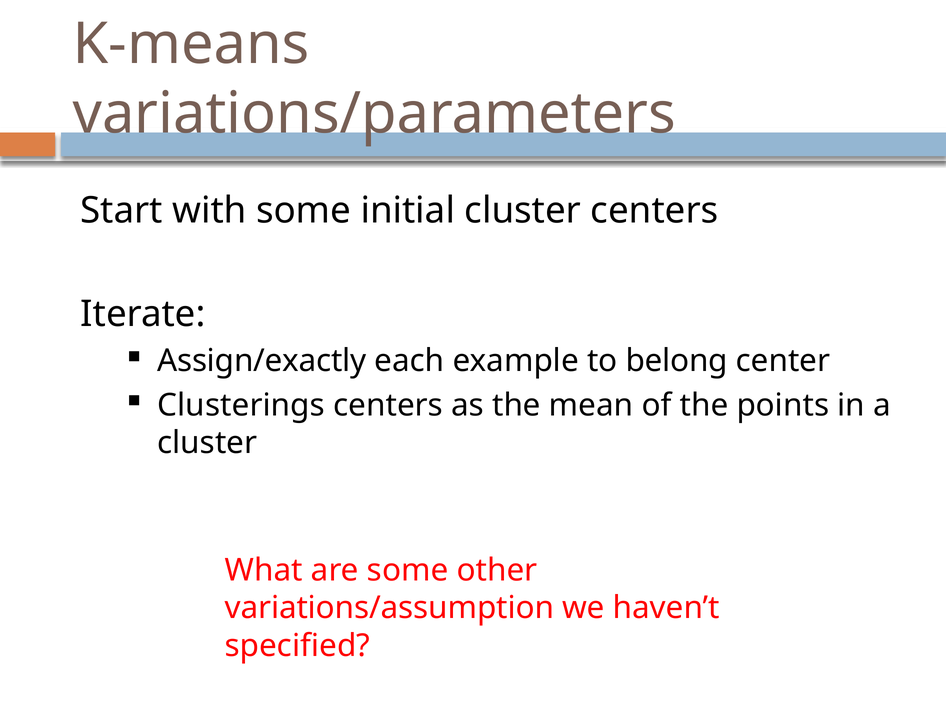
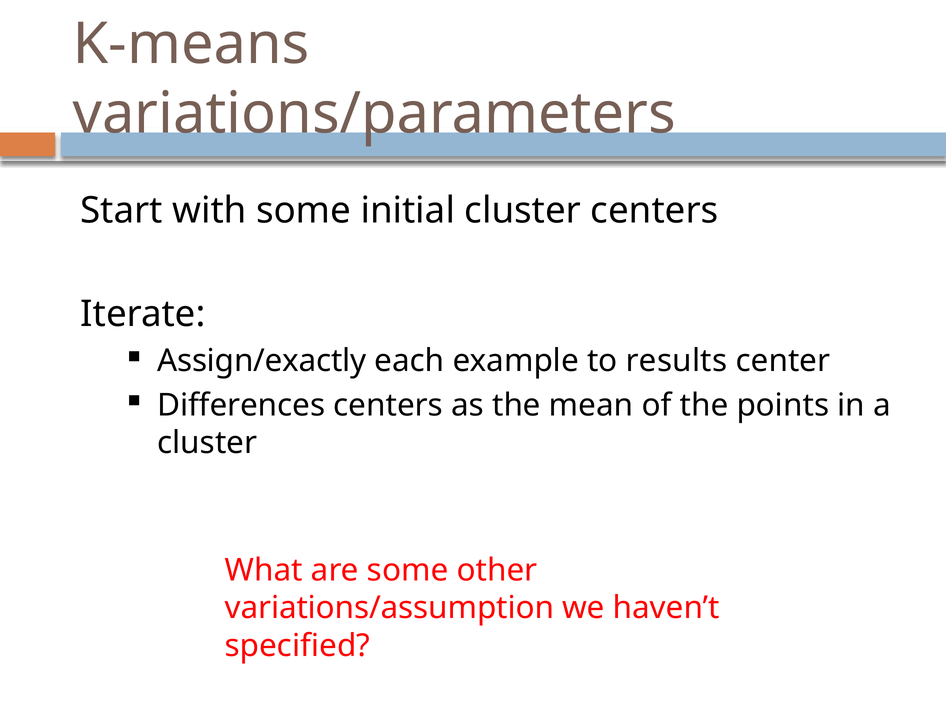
belong: belong -> results
Clusterings: Clusterings -> Differences
